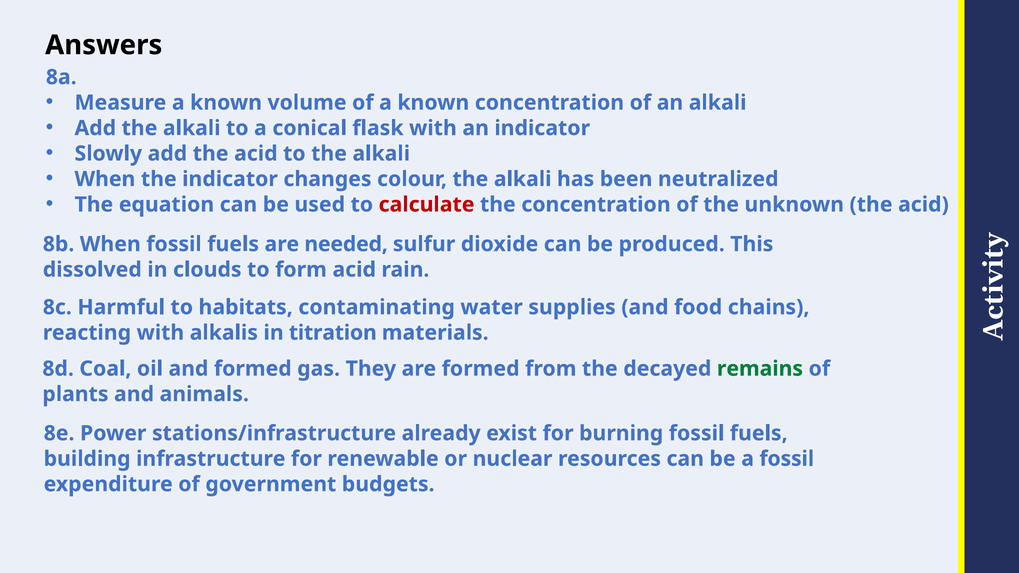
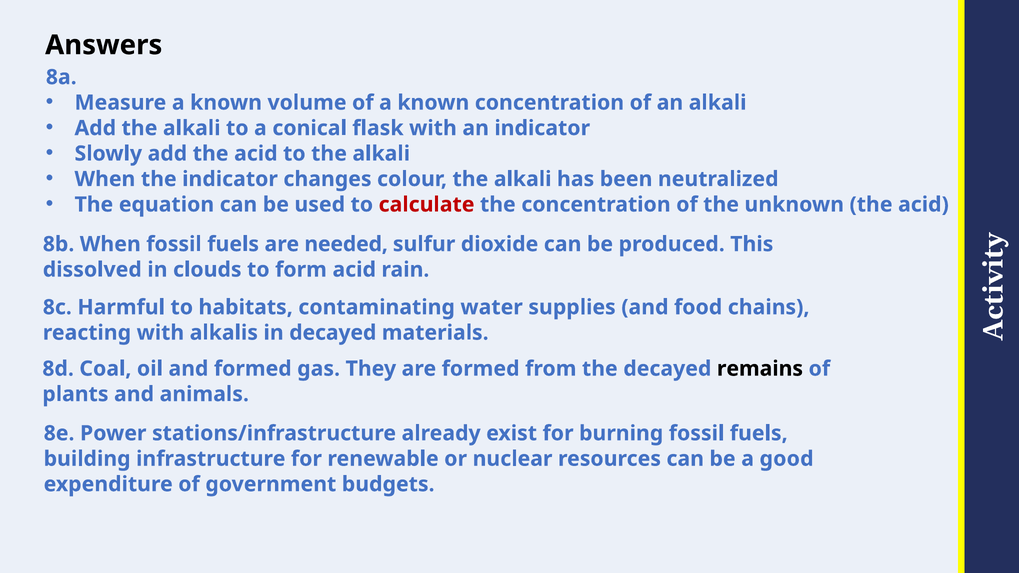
in titration: titration -> decayed
remains colour: green -> black
a fossil: fossil -> good
